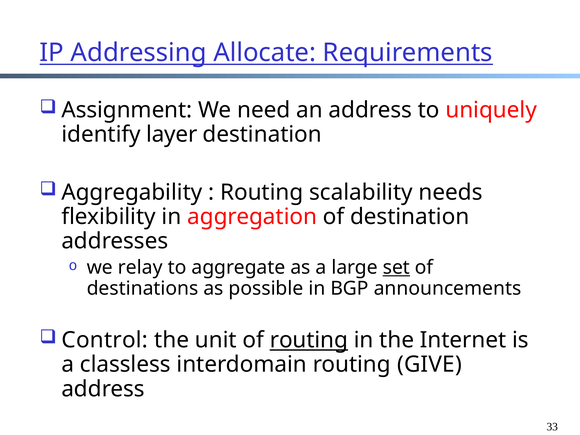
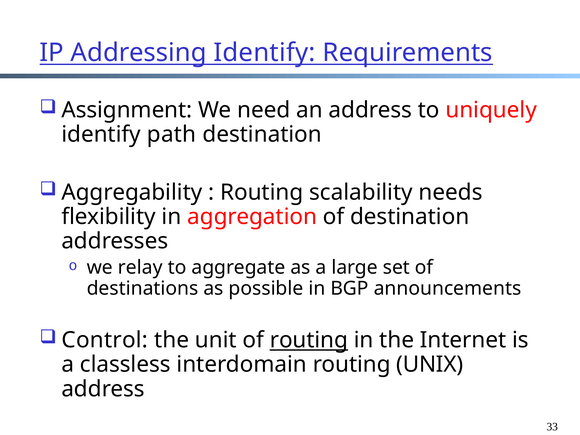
Addressing Allocate: Allocate -> Identify
layer: layer -> path
set underline: present -> none
GIVE: GIVE -> UNIX
